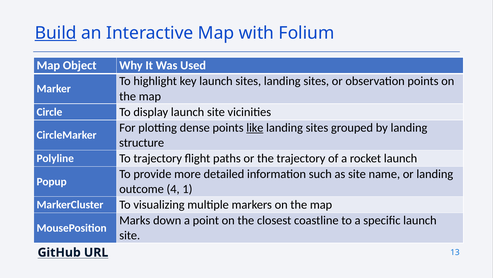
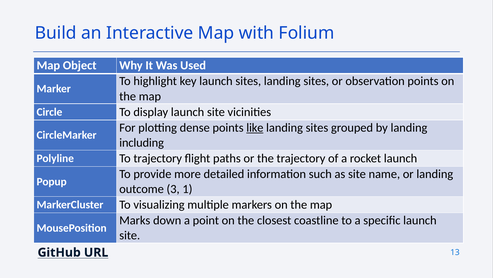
Build underline: present -> none
structure: structure -> including
4: 4 -> 3
